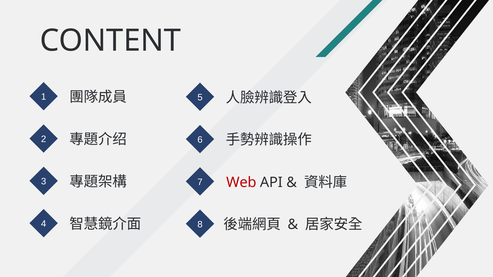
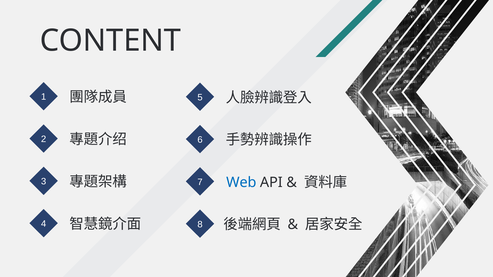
Web colour: red -> blue
